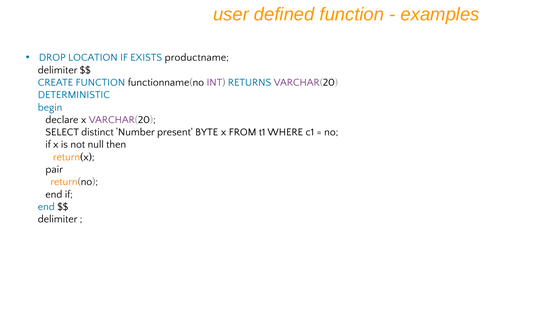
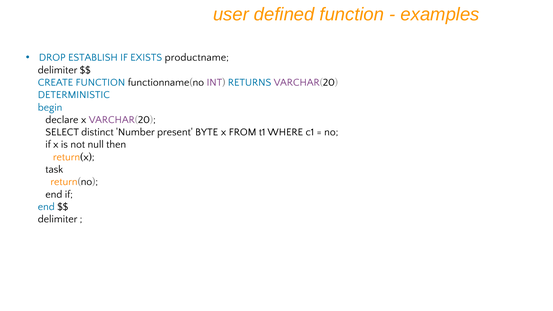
LOCATION: LOCATION -> ESTABLISH
pair: pair -> task
